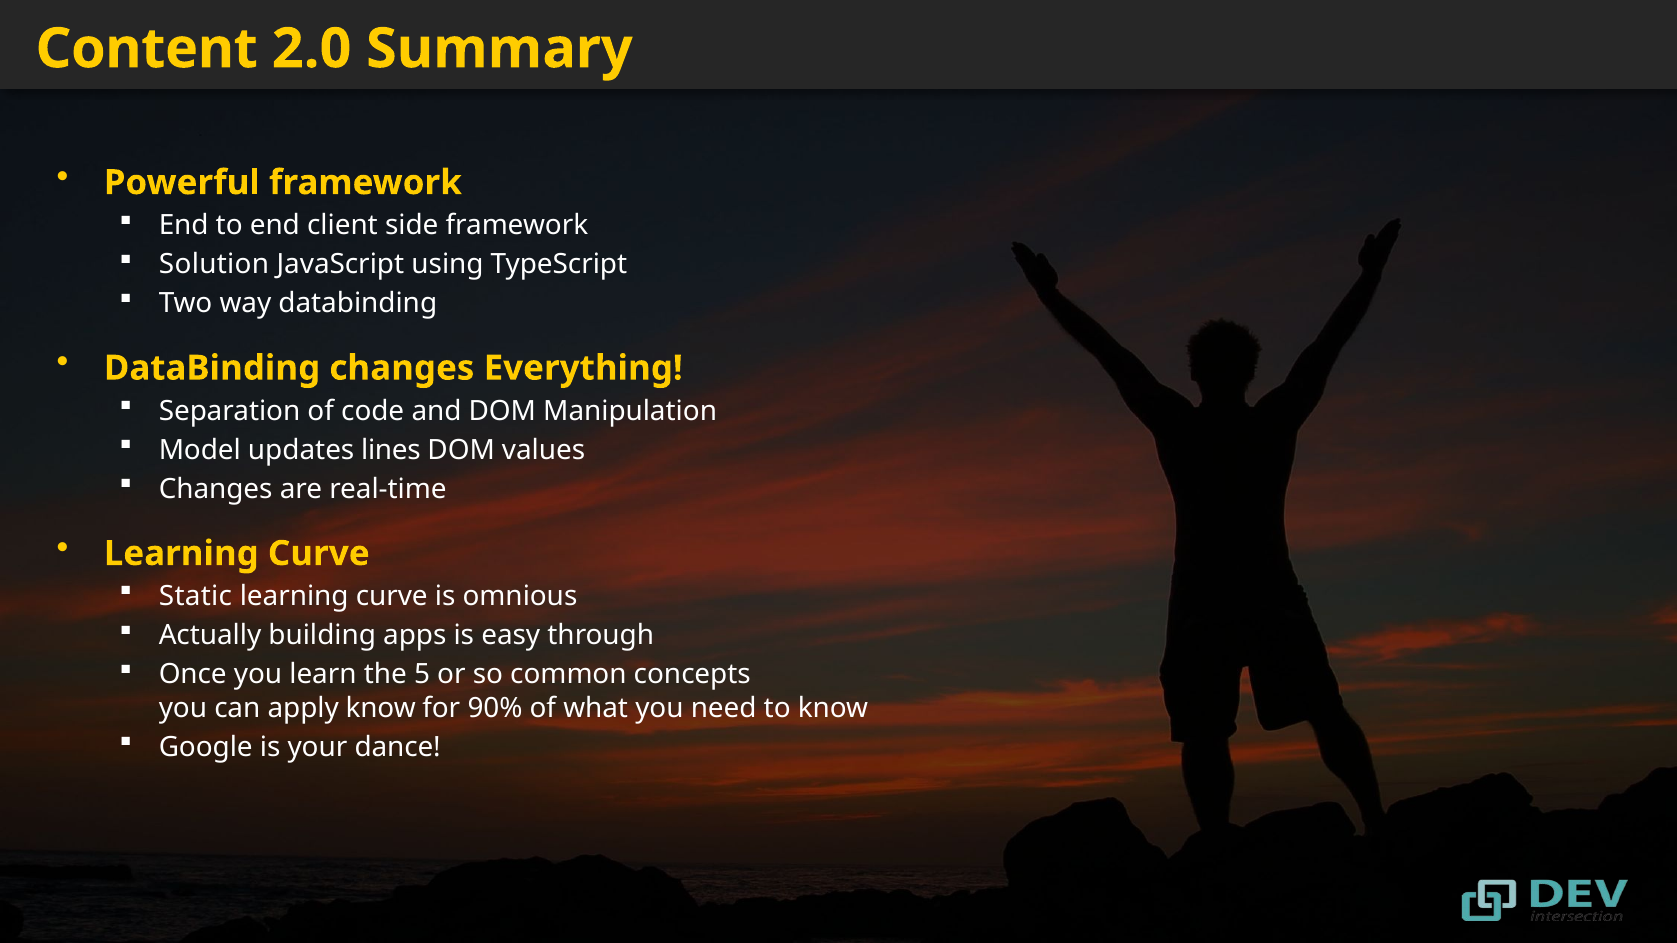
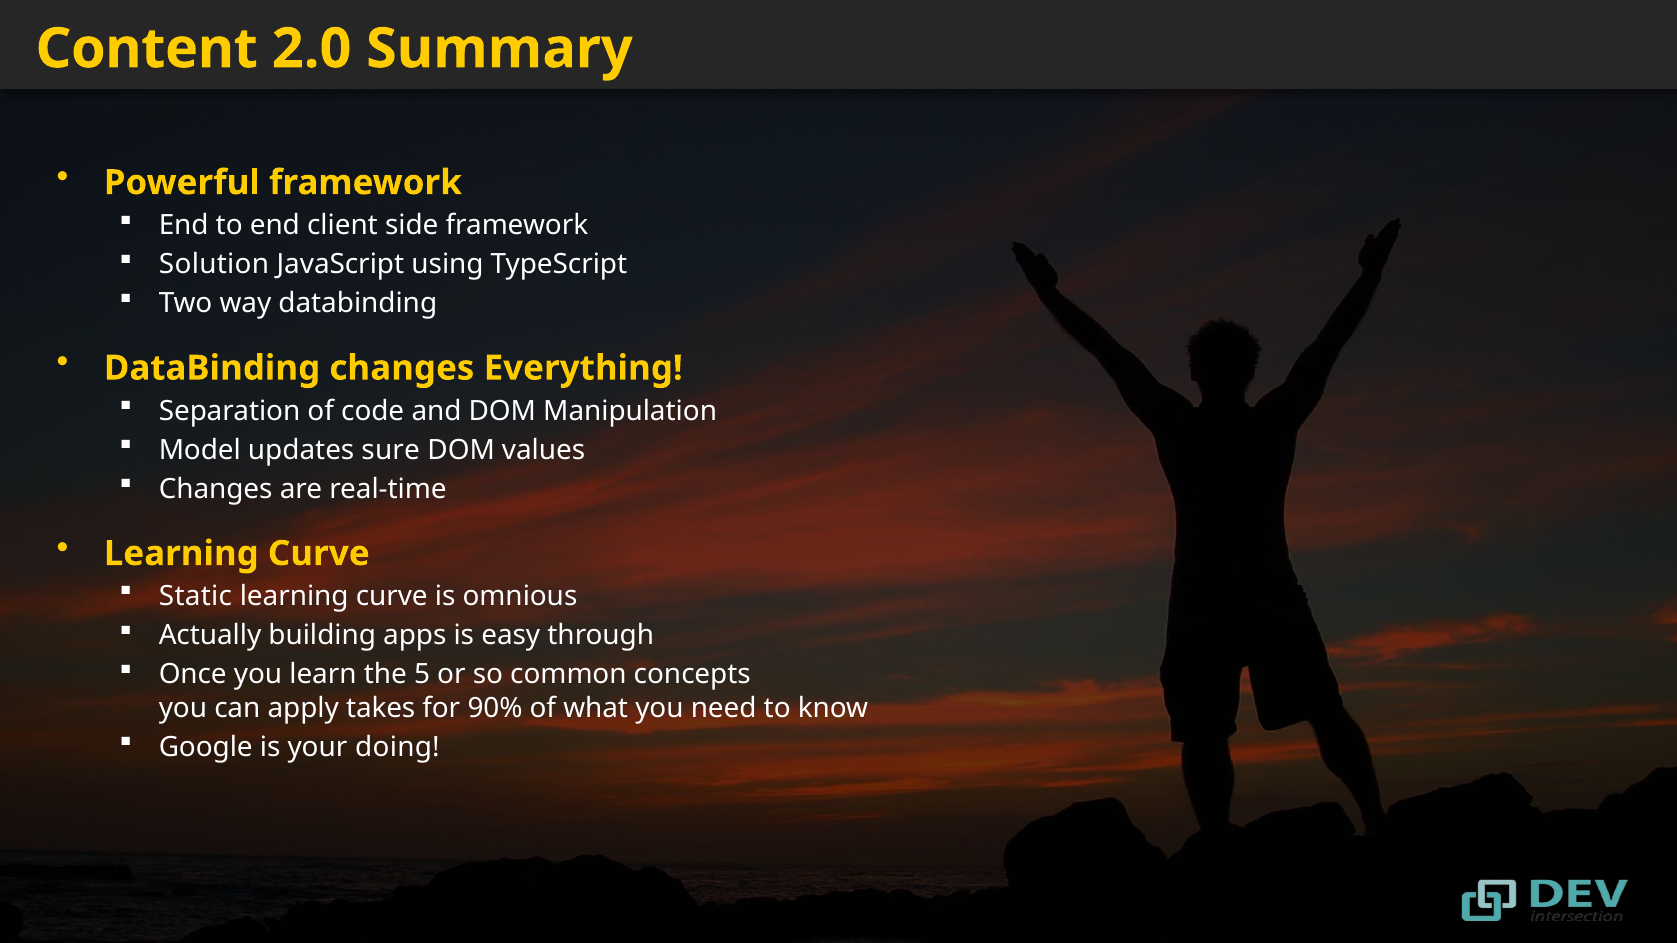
lines: lines -> sure
apply know: know -> takes
dance: dance -> doing
